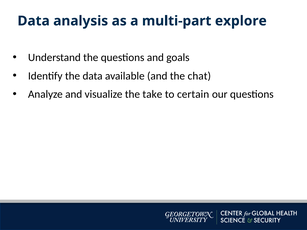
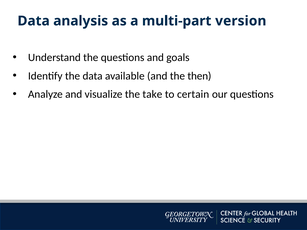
explore: explore -> version
chat: chat -> then
